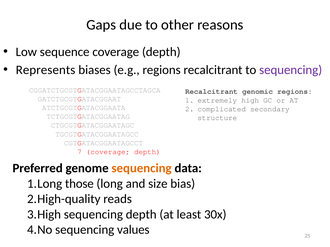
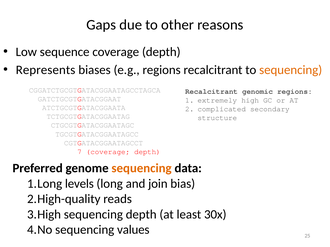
sequencing at (291, 70) colour: purple -> orange
those: those -> levels
size: size -> join
